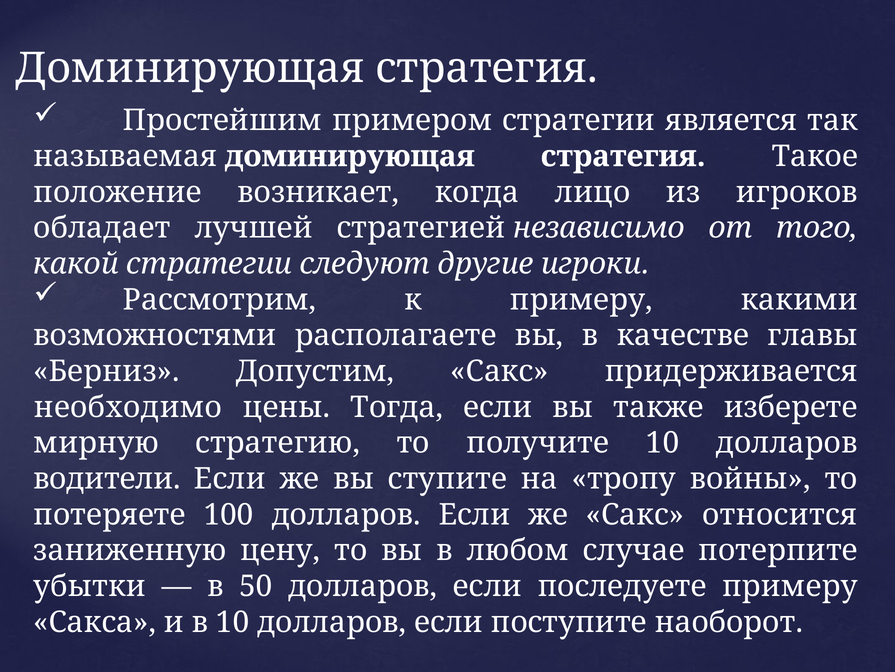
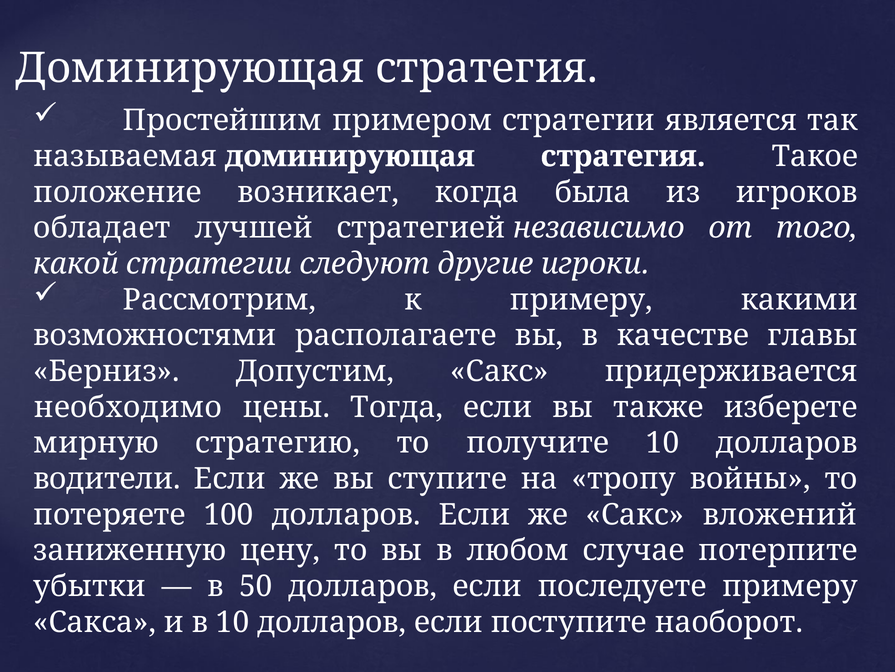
лицо: лицо -> была
относится: относится -> вложений
